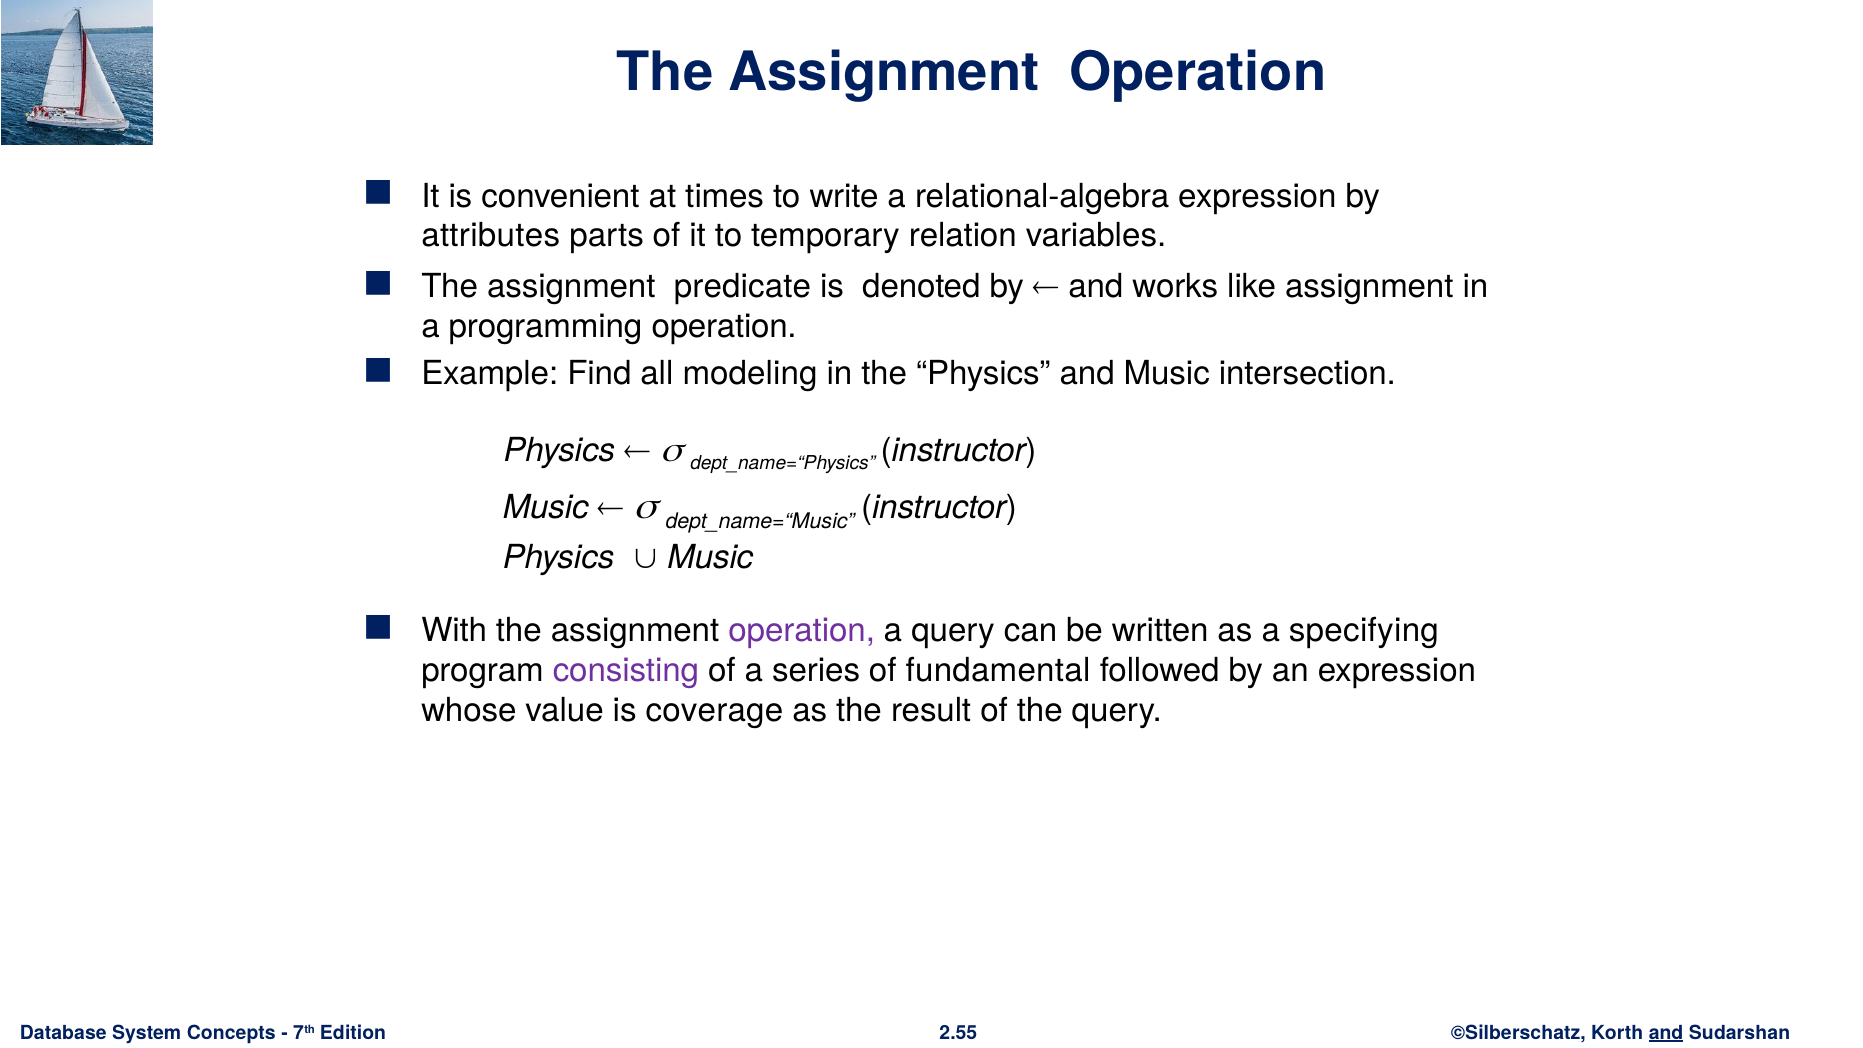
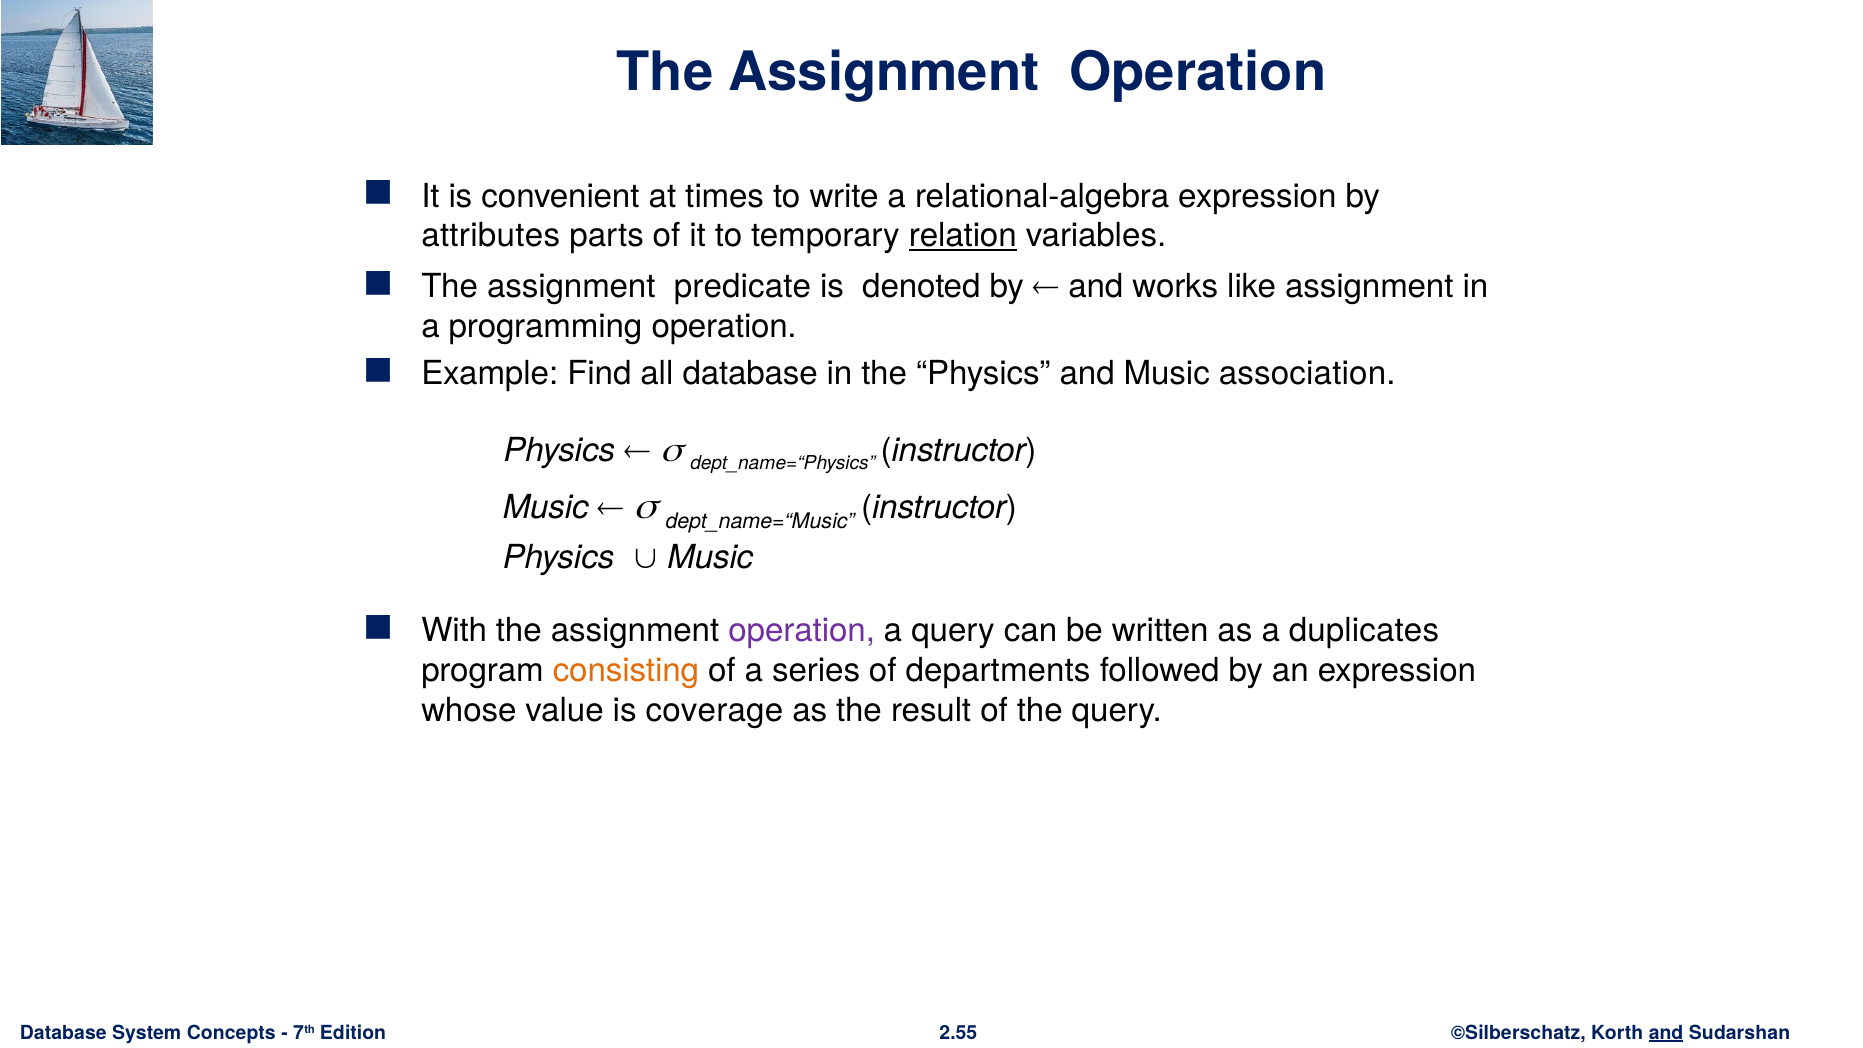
relation underline: none -> present
all modeling: modeling -> database
intersection: intersection -> association
specifying: specifying -> duplicates
consisting colour: purple -> orange
fundamental: fundamental -> departments
